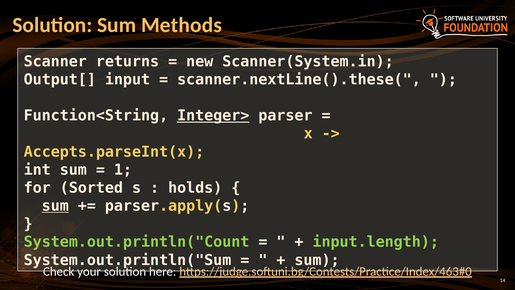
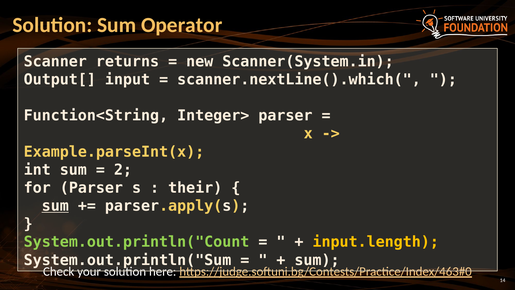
Methods: Methods -> Operator
scanner.nextLine().these(: scanner.nextLine().these( -> scanner.nextLine().which(
Integer> underline: present -> none
Accepts.parseInt(x: Accepts.parseInt(x -> Example.parseInt(x
1: 1 -> 2
for Sorted: Sorted -> Parser
holds: holds -> their
input.length colour: light green -> yellow
